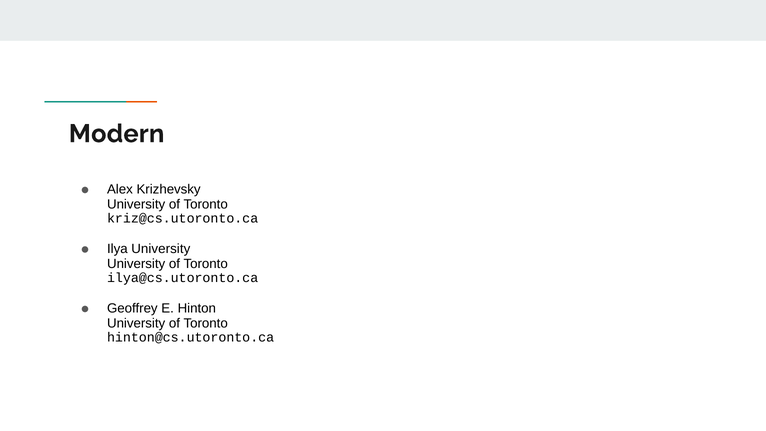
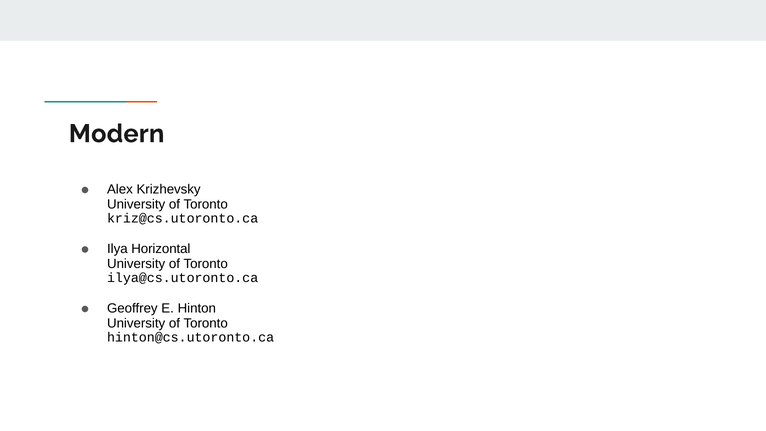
Ilya University: University -> Horizontal
